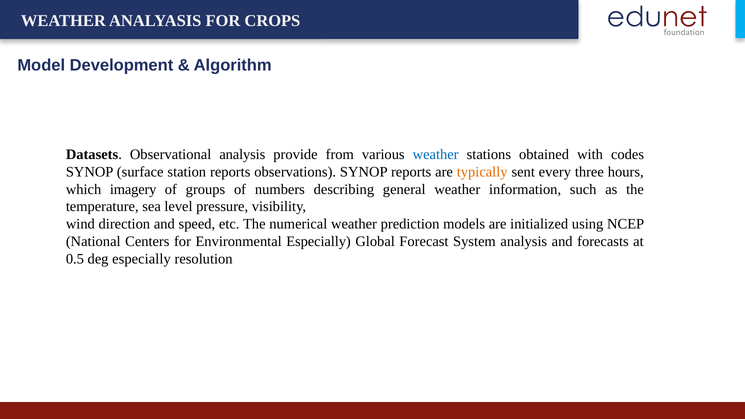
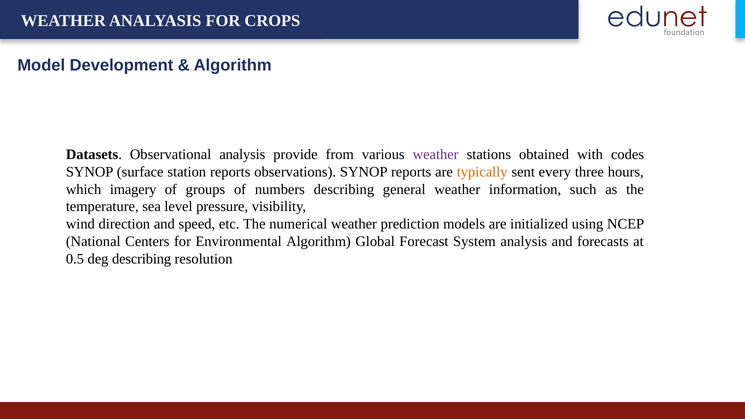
weather at (436, 155) colour: blue -> purple
Environmental Especially: Especially -> Algorithm
deg especially: especially -> describing
